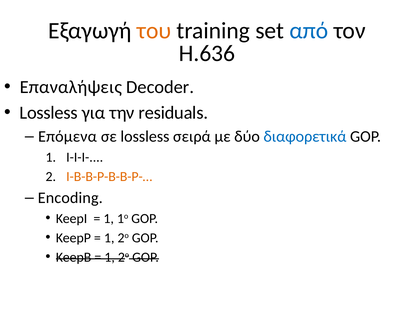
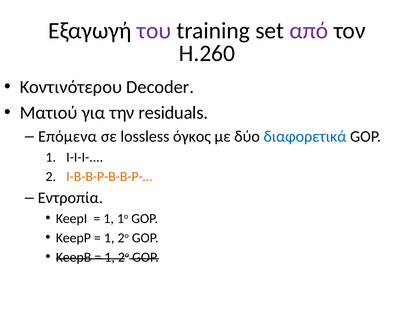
του colour: orange -> purple
από colour: blue -> purple
H.636: H.636 -> H.260
Επαναλήψεις: Επαναλήψεις -> Κοντινότερου
Lossless at (49, 113): Lossless -> Ματιού
σειρά: σειρά -> όγκος
Encoding: Encoding -> Εντροπία
